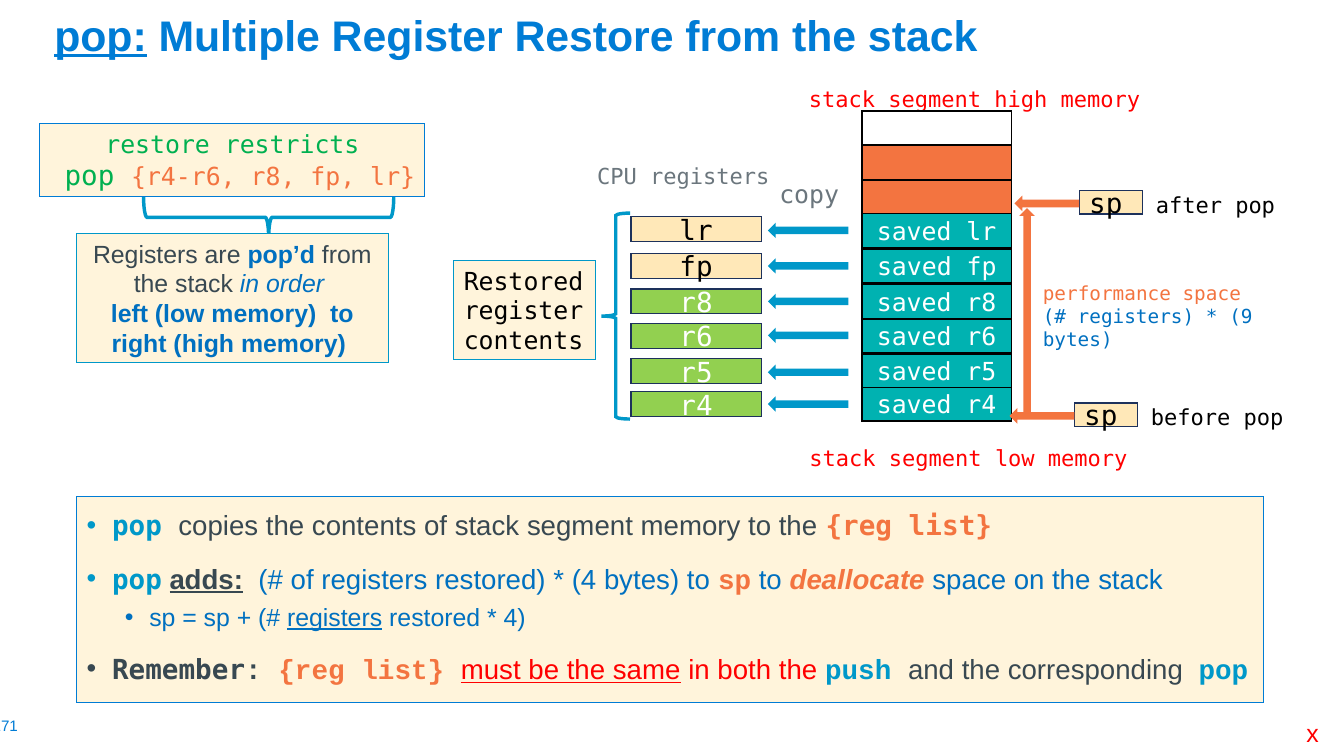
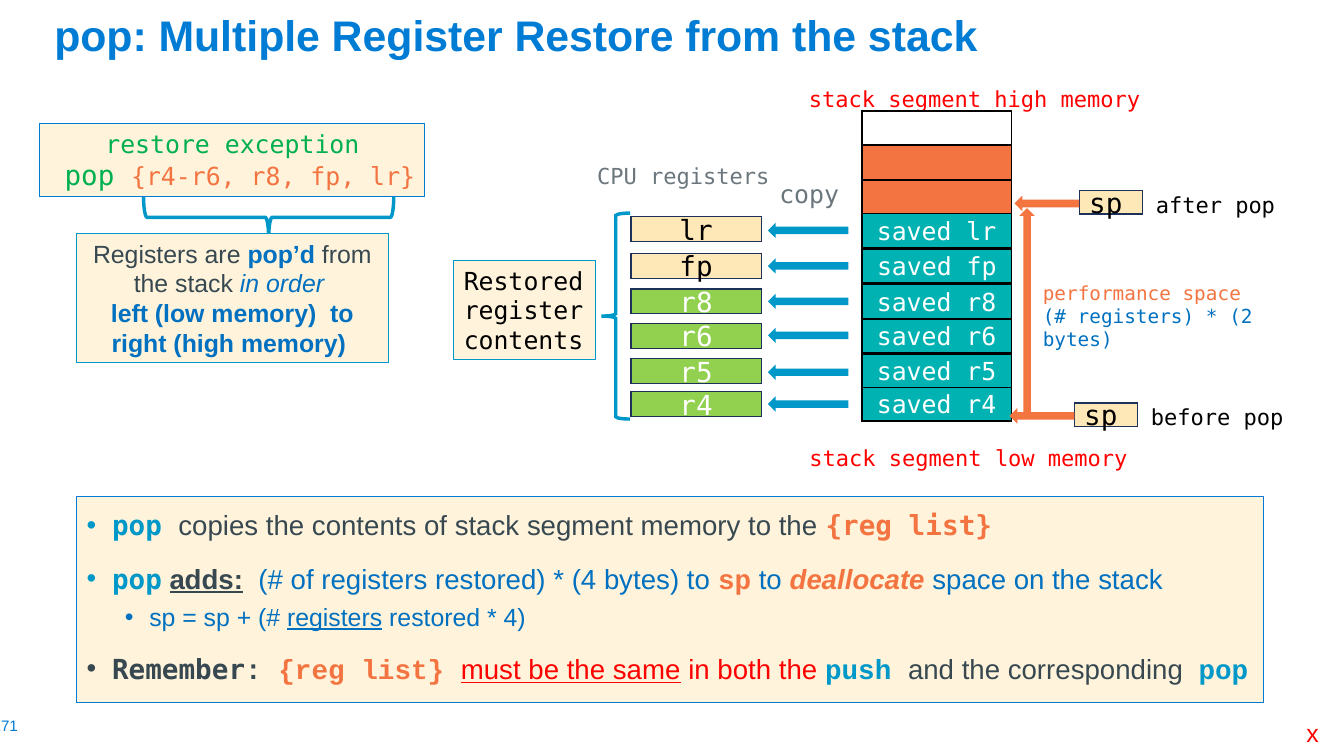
pop at (101, 37) underline: present -> none
restricts: restricts -> exception
9: 9 -> 2
